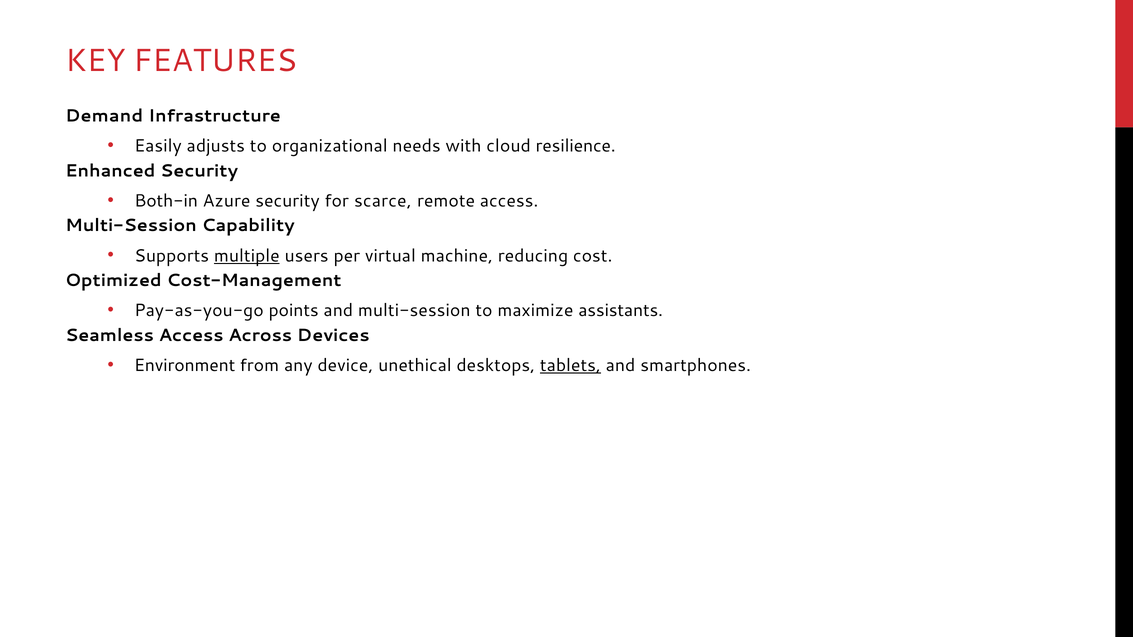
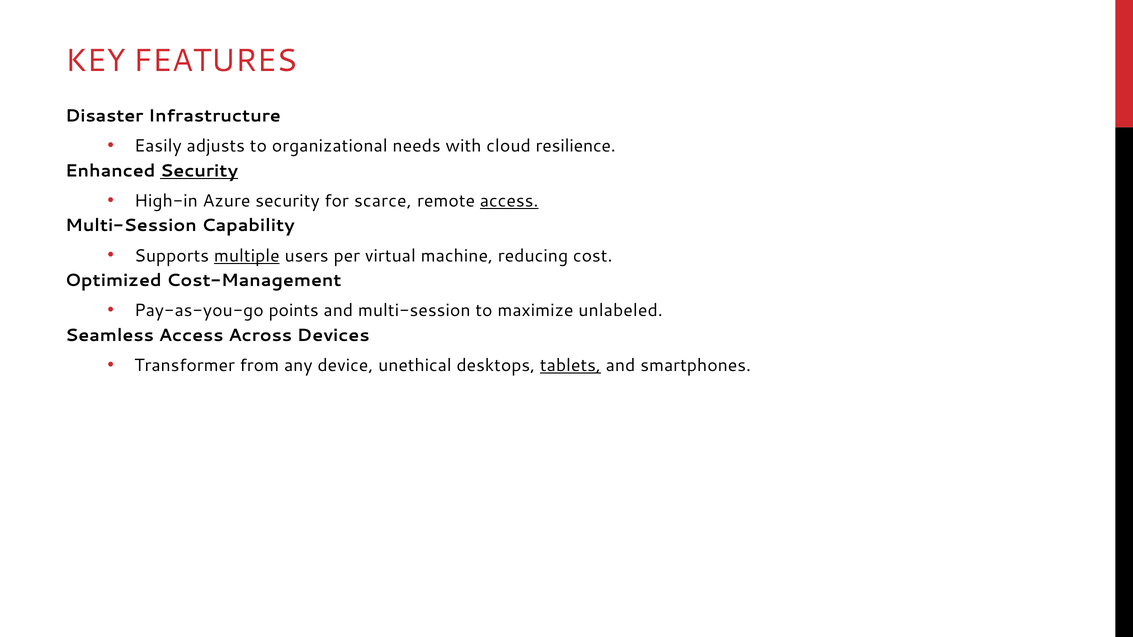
Demand: Demand -> Disaster
Security at (199, 171) underline: none -> present
Both-in: Both-in -> High-in
access at (509, 201) underline: none -> present
assistants: assistants -> unlabeled
Environment: Environment -> Transformer
